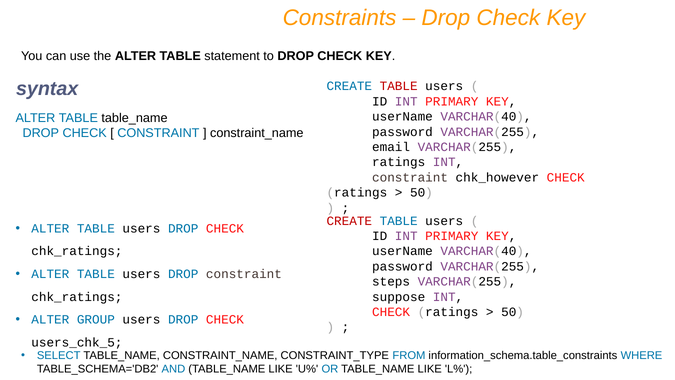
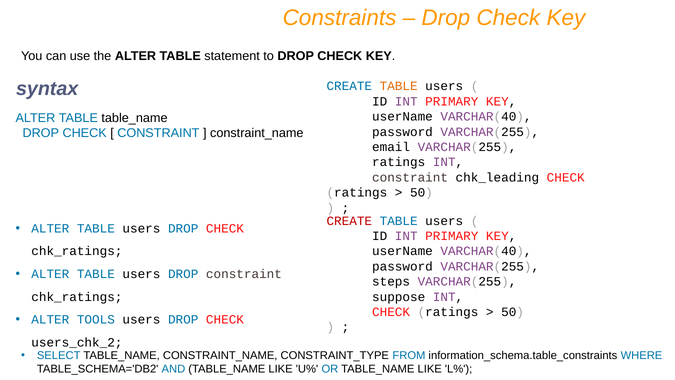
TABLE at (399, 86) colour: red -> orange
chk_however: chk_however -> chk_leading
GROUP: GROUP -> TOOLS
users_chk_5: users_chk_5 -> users_chk_2
